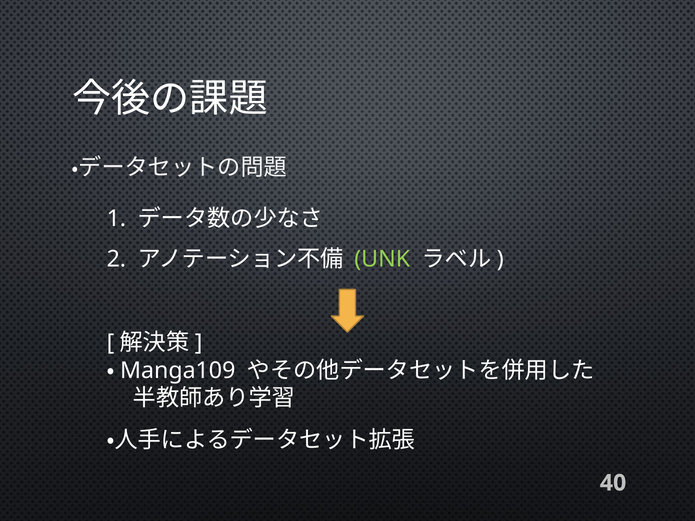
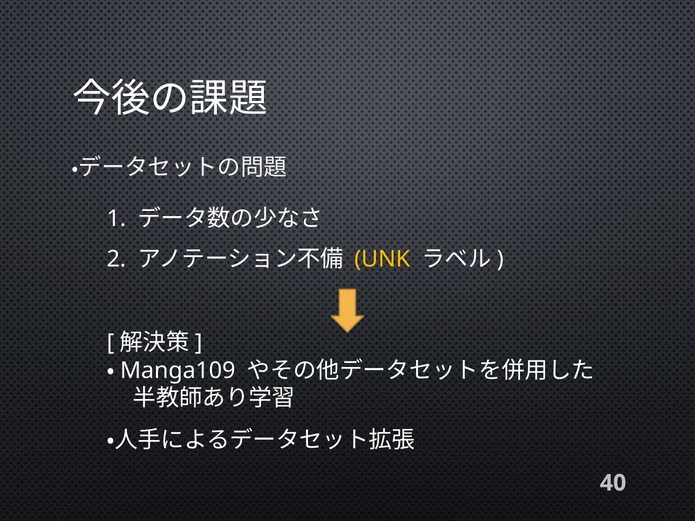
UNK colour: light green -> yellow
